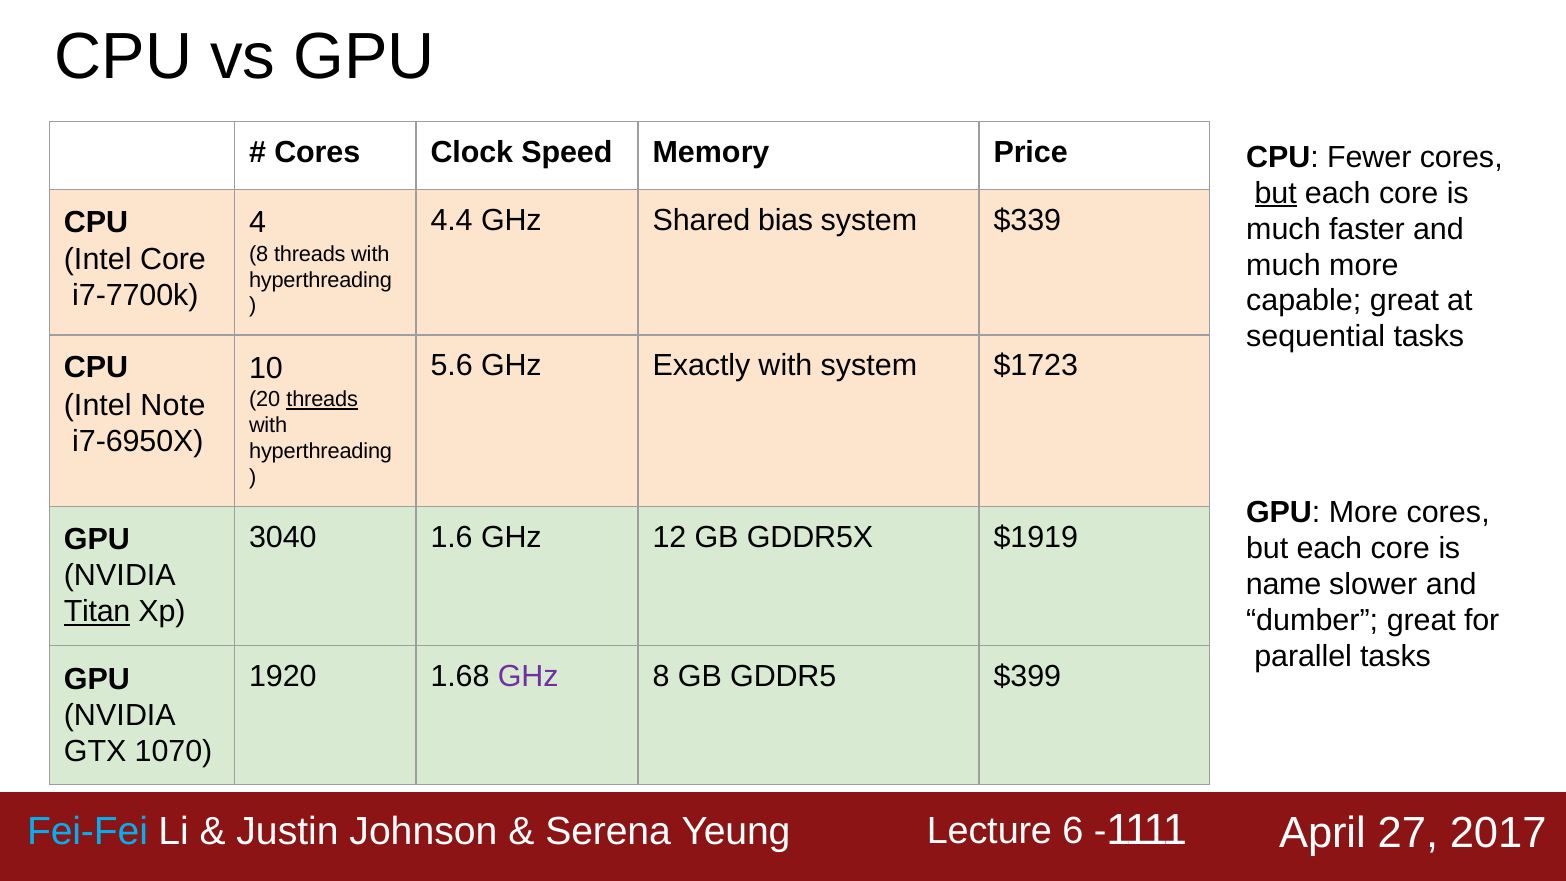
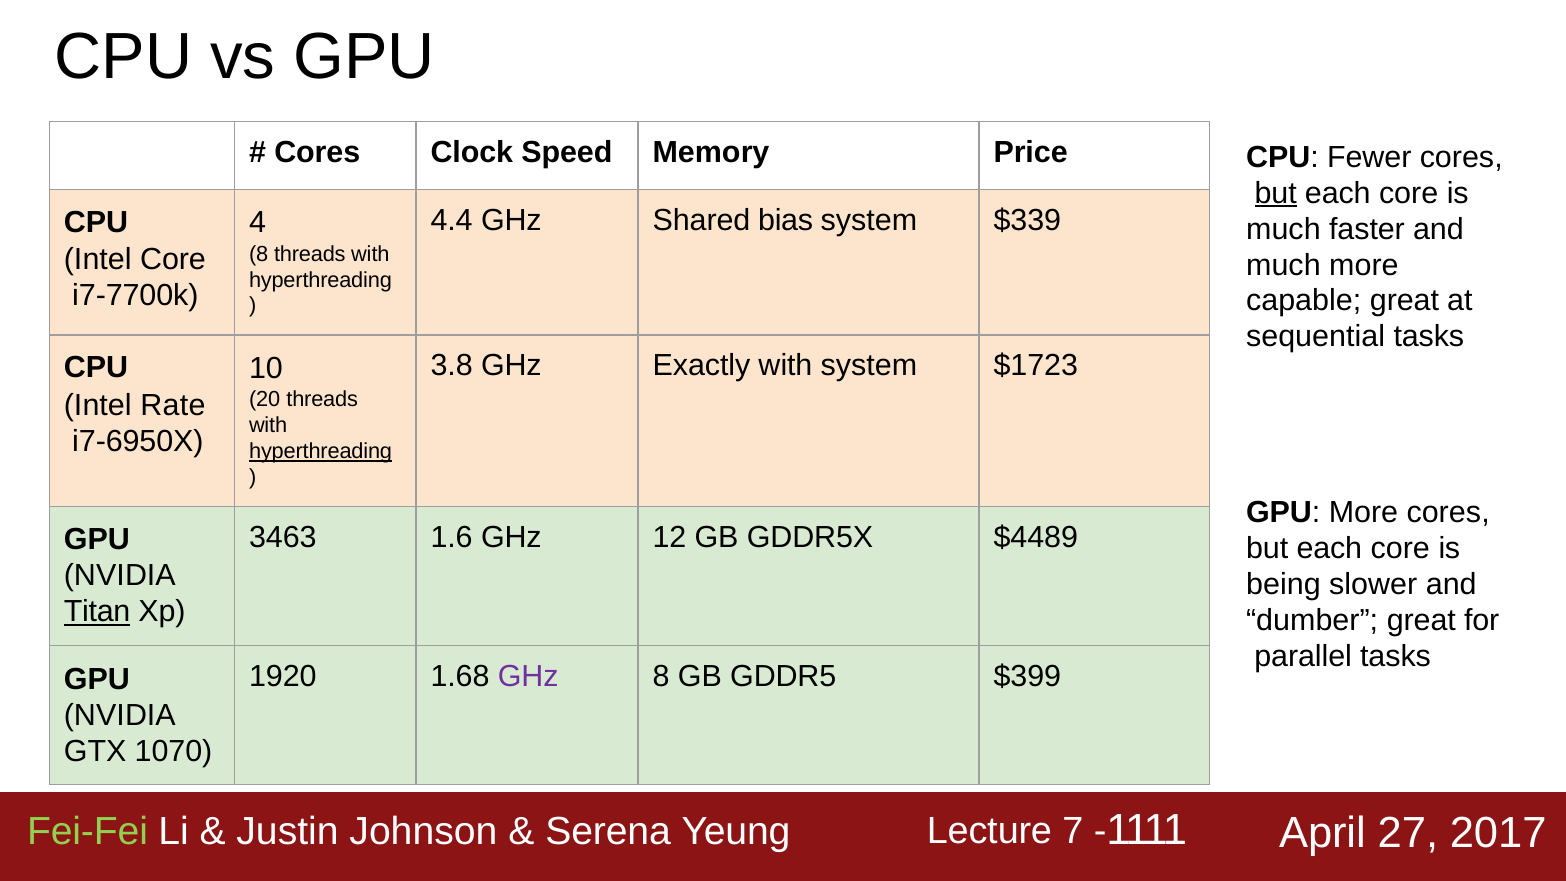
5.6: 5.6 -> 3.8
threads at (322, 400) underline: present -> none
Note: Note -> Rate
hyperthreading at (321, 452) underline: none -> present
3040: 3040 -> 3463
$1919: $1919 -> $4489
name: name -> being
Fei-Fei colour: light blue -> light green
6: 6 -> 7
